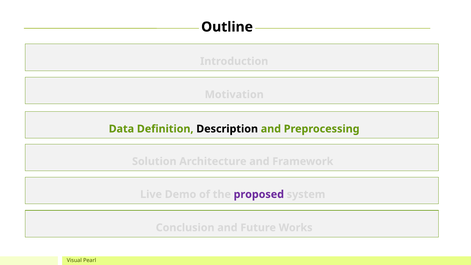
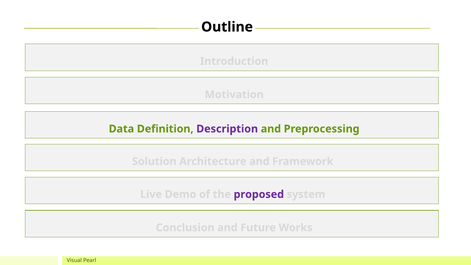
Description colour: black -> purple
